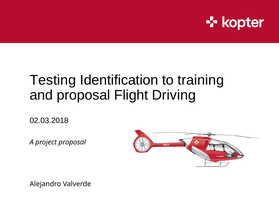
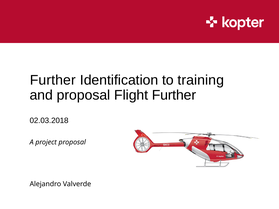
Testing at (53, 80): Testing -> Further
Flight Driving: Driving -> Further
